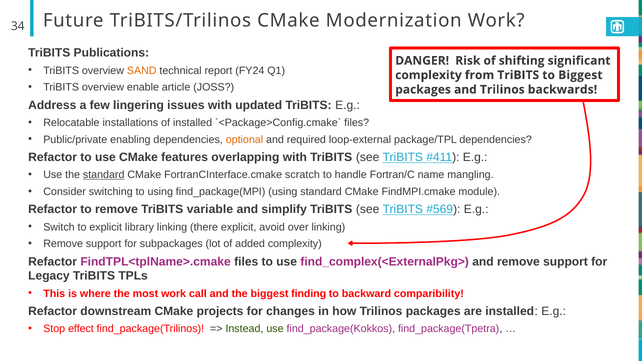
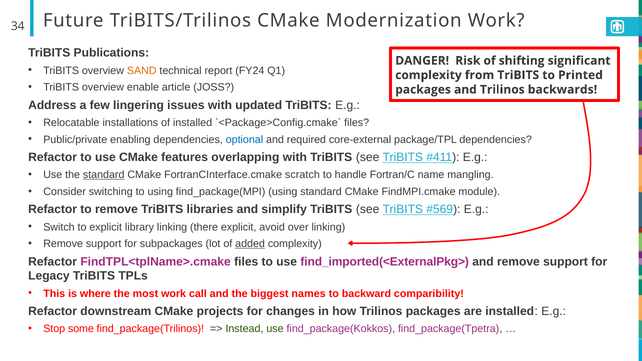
to Biggest: Biggest -> Printed
optional colour: orange -> blue
loop-external: loop-external -> core-external
variable: variable -> libraries
added underline: none -> present
find_complex(<ExternalPkg>: find_complex(<ExternalPkg> -> find_imported(<ExternalPkg>
finding: finding -> names
effect: effect -> some
